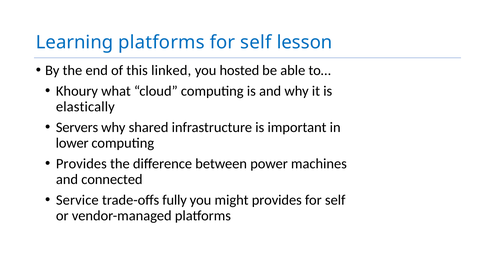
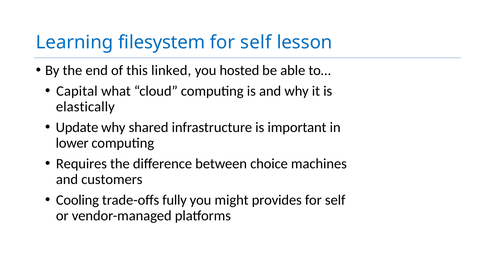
Learning platforms: platforms -> filesystem
Khoury: Khoury -> Capital
Servers: Servers -> Update
Provides at (81, 164): Provides -> Requires
power: power -> choice
connected: connected -> customers
Service: Service -> Cooling
